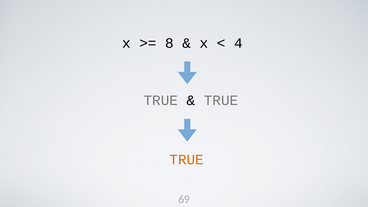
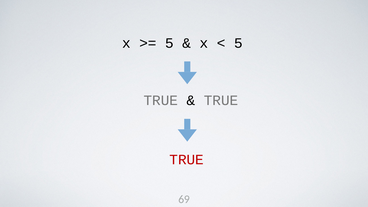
8 at (169, 43): 8 -> 5
4 at (238, 43): 4 -> 5
TRUE at (187, 160) colour: orange -> red
